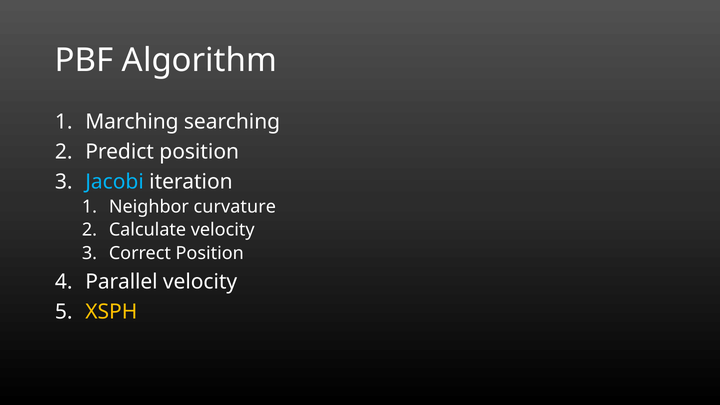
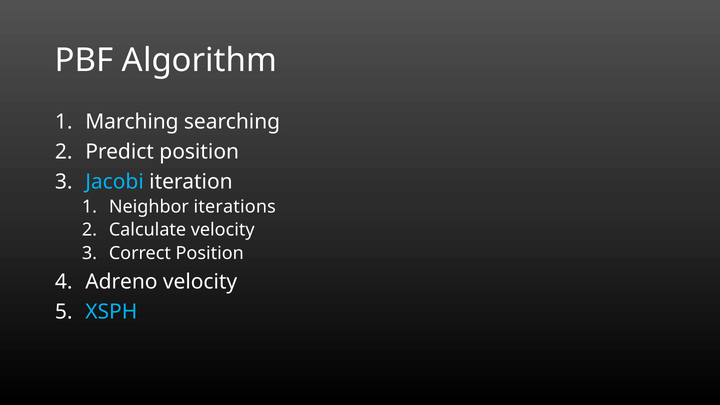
curvature: curvature -> iterations
Parallel: Parallel -> Adreno
XSPH colour: yellow -> light blue
